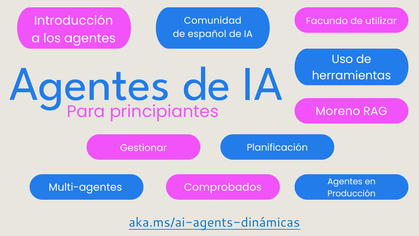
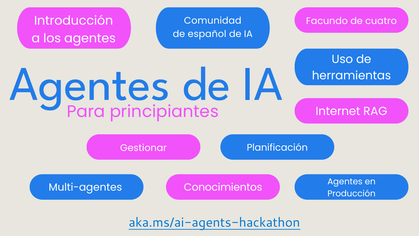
utilizar: utilizar -> cuatro
Moreno: Moreno -> Internet
Comprobados: Comprobados -> Conocimientos
aka.ms/ai-agents-dinámicas: aka.ms/ai-agents-dinámicas -> aka.ms/ai-agents-hackathon
